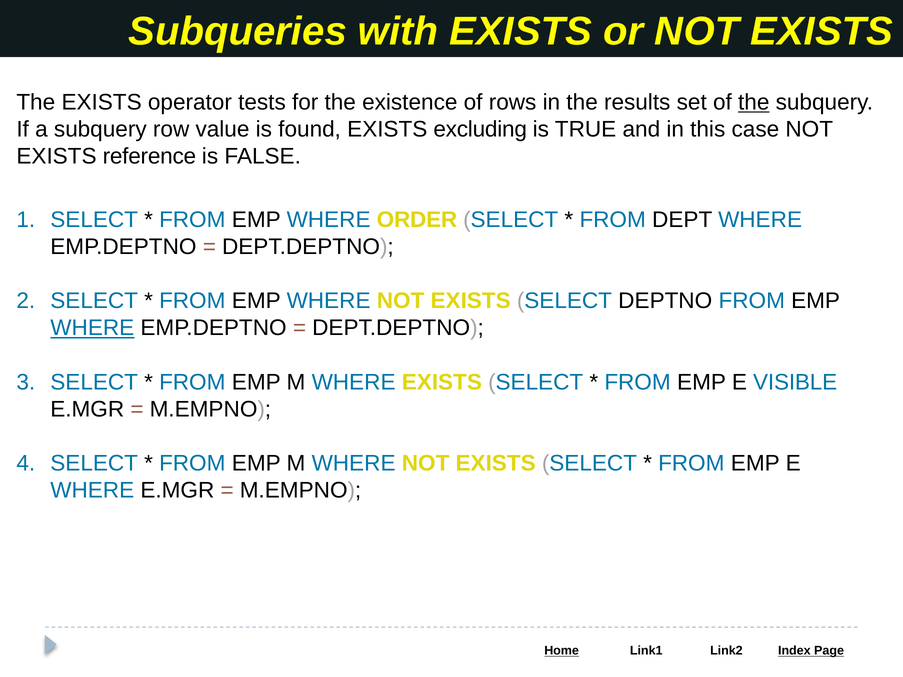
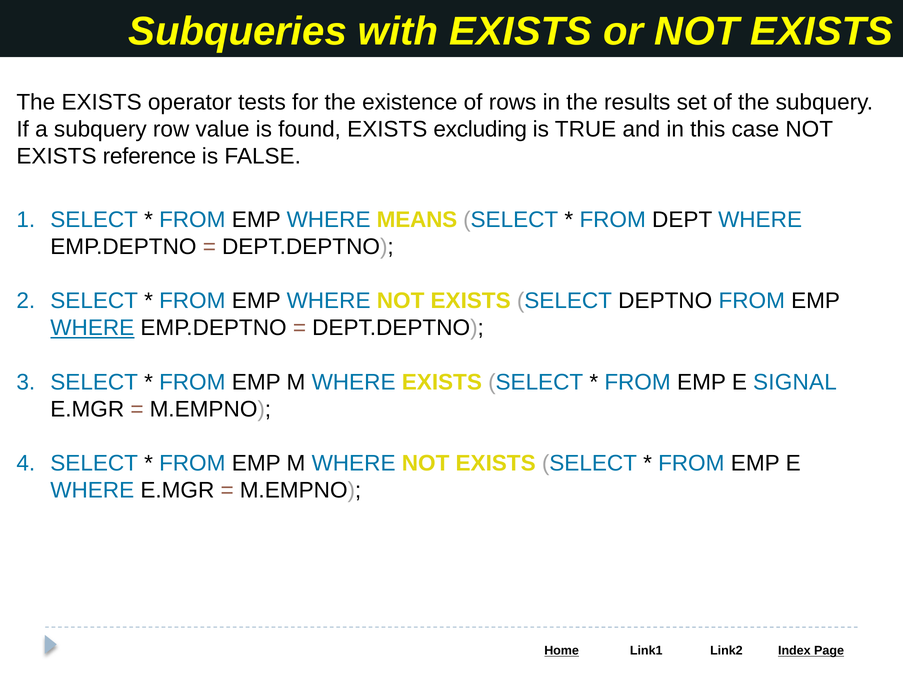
the at (754, 102) underline: present -> none
ORDER: ORDER -> MEANS
VISIBLE: VISIBLE -> SIGNAL
